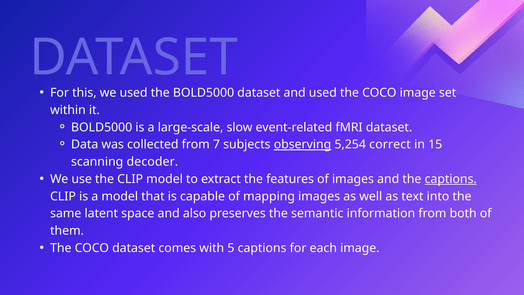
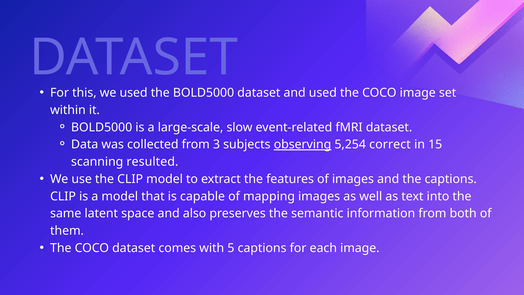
7: 7 -> 3
decoder: decoder -> resulted
captions at (451, 179) underline: present -> none
